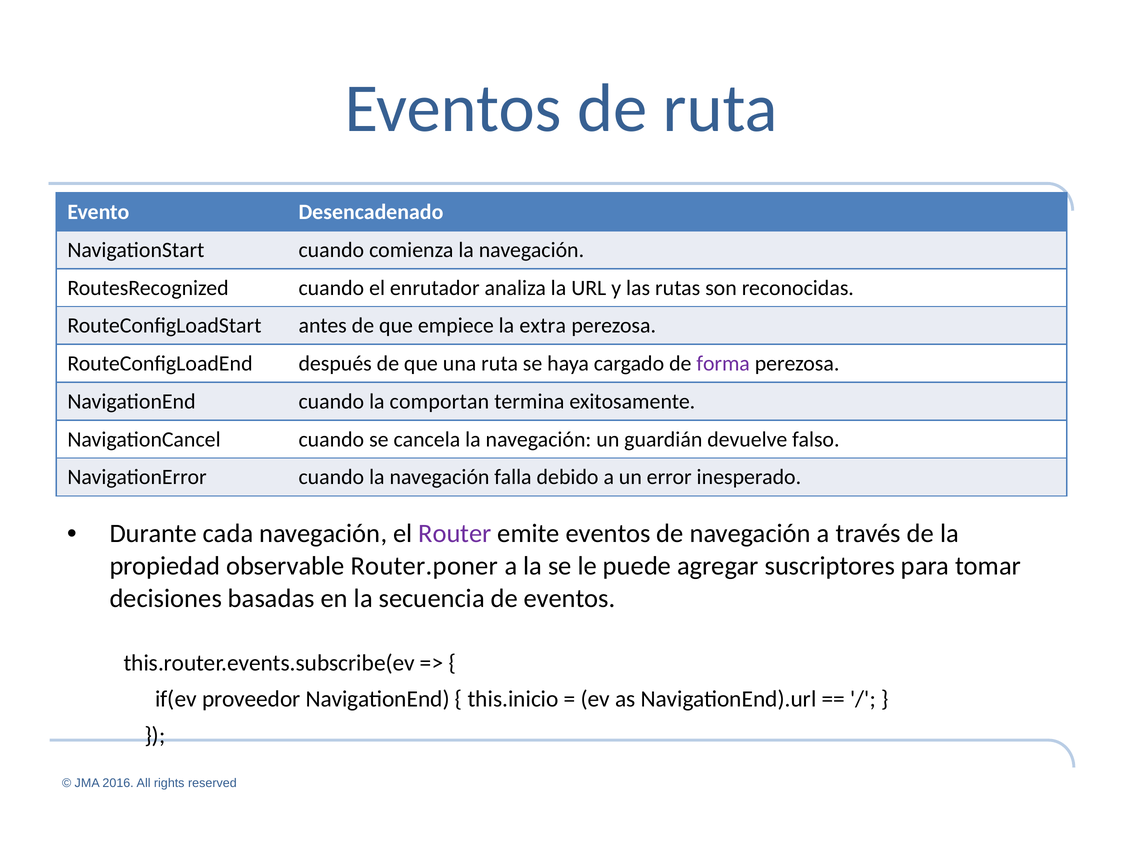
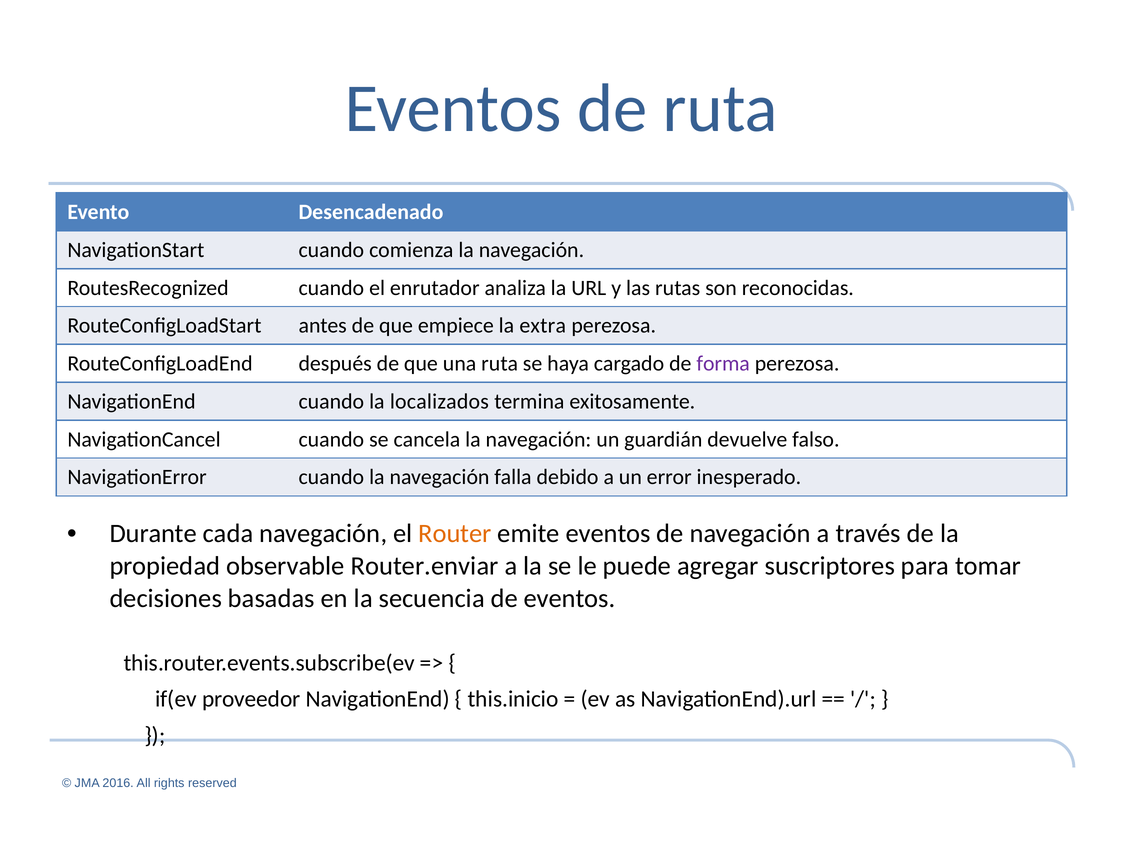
comportan: comportan -> localizados
Router colour: purple -> orange
Router.poner: Router.poner -> Router.enviar
